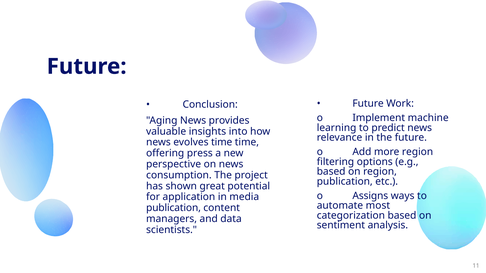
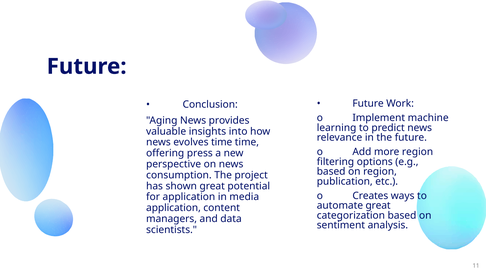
Assigns: Assigns -> Creates
automate most: most -> great
publication at (174, 208): publication -> application
